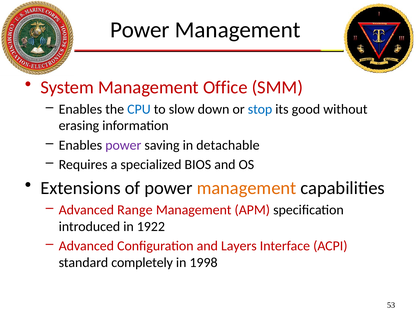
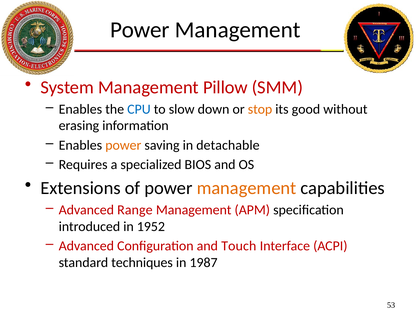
Office: Office -> Pillow
stop colour: blue -> orange
power at (123, 145) colour: purple -> orange
1922: 1922 -> 1952
Layers: Layers -> Touch
completely: completely -> techniques
1998: 1998 -> 1987
